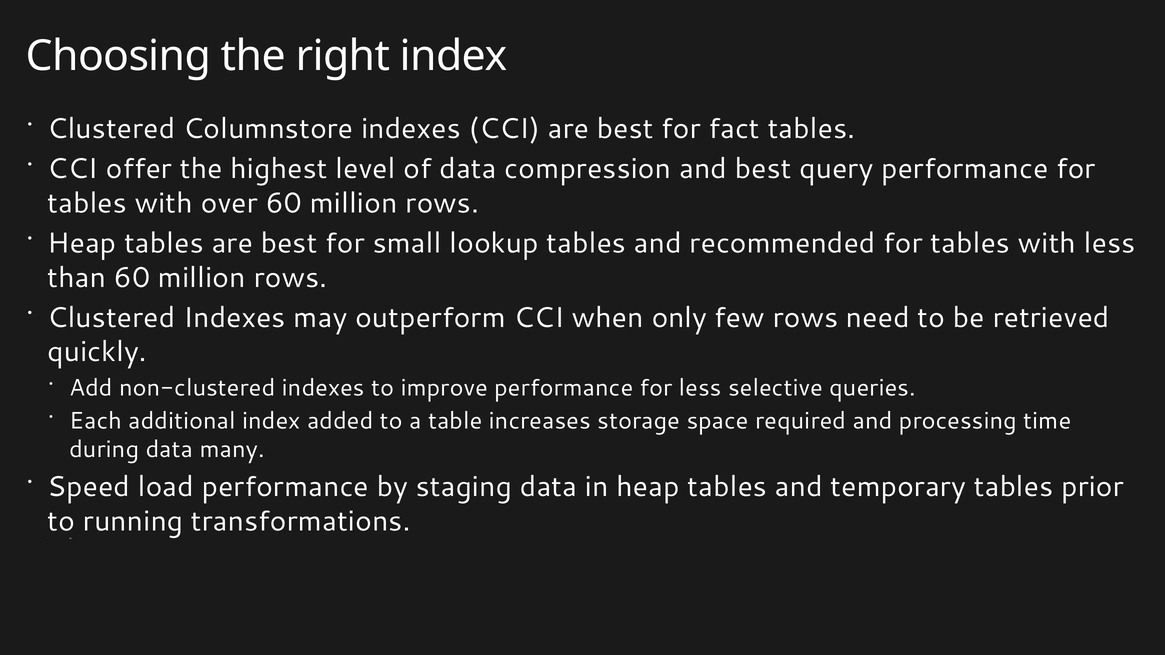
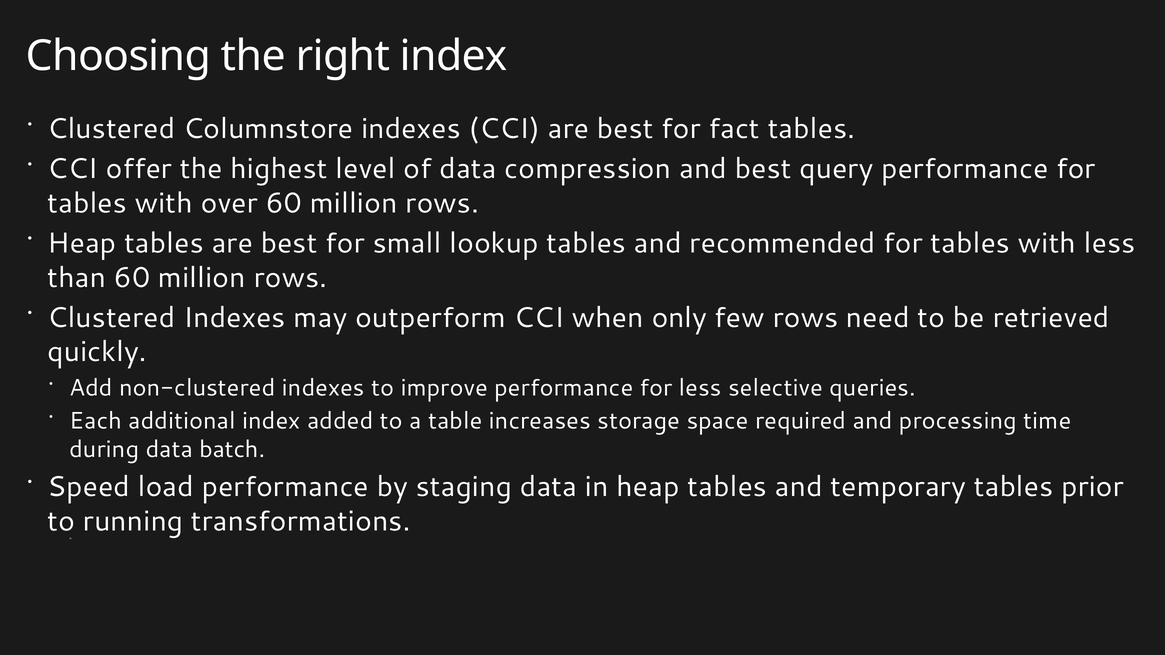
many: many -> batch
